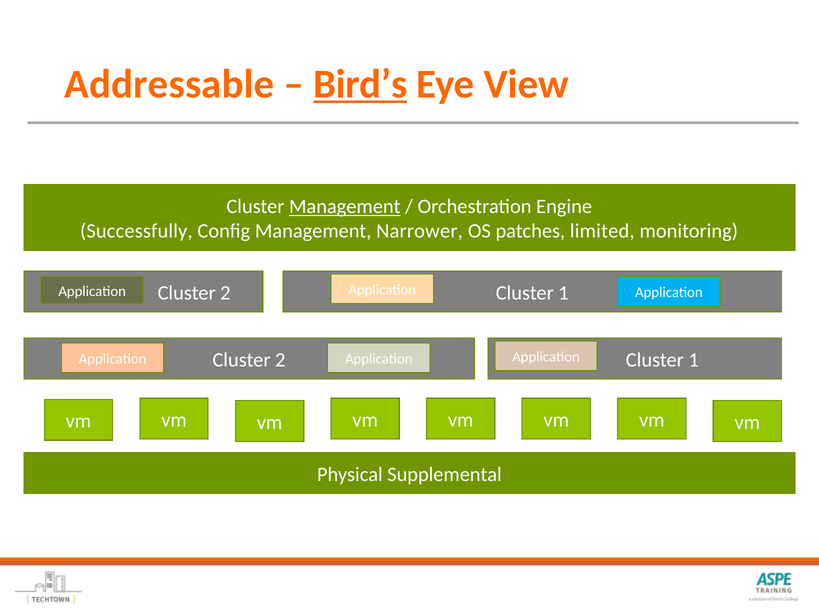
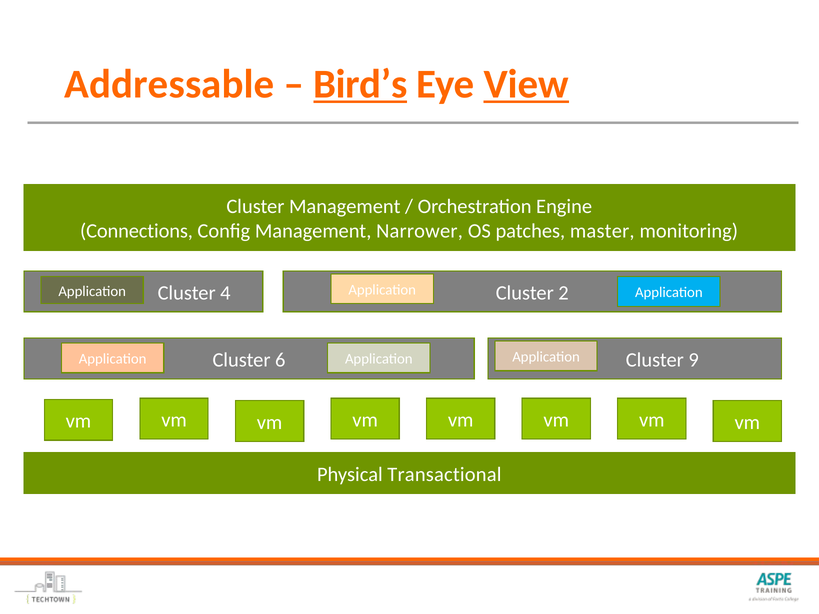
View underline: none -> present
Management at (345, 207) underline: present -> none
Successfully: Successfully -> Connections
limited: limited -> master
2 at (225, 293): 2 -> 4
1 at (564, 293): 1 -> 2
2 at (280, 360): 2 -> 6
1 at (694, 360): 1 -> 9
Supplemental: Supplemental -> Transactional
